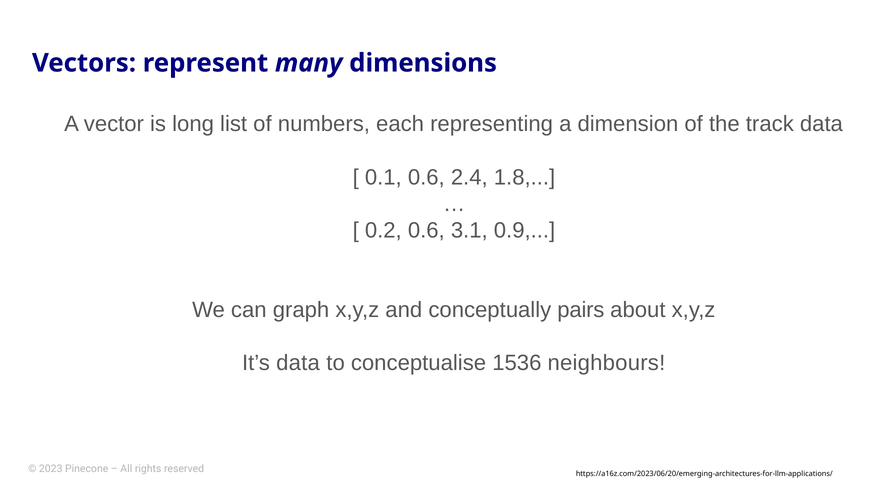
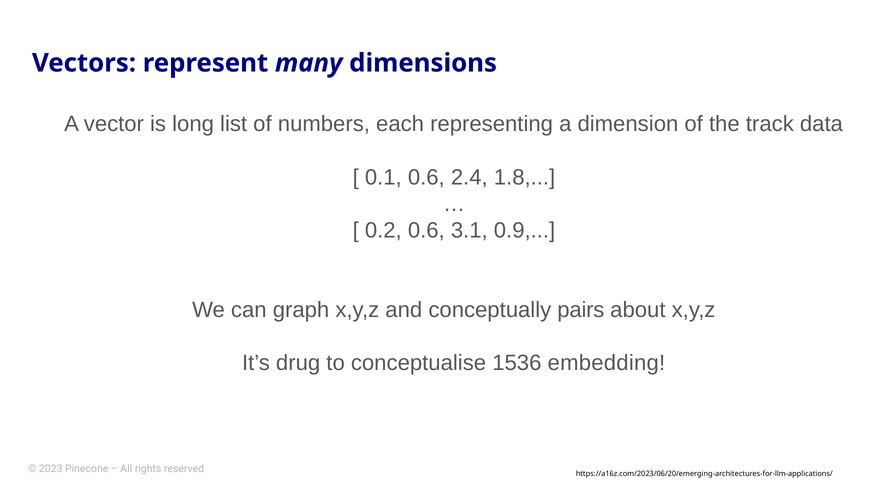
It’s data: data -> drug
neighbours: neighbours -> embedding
